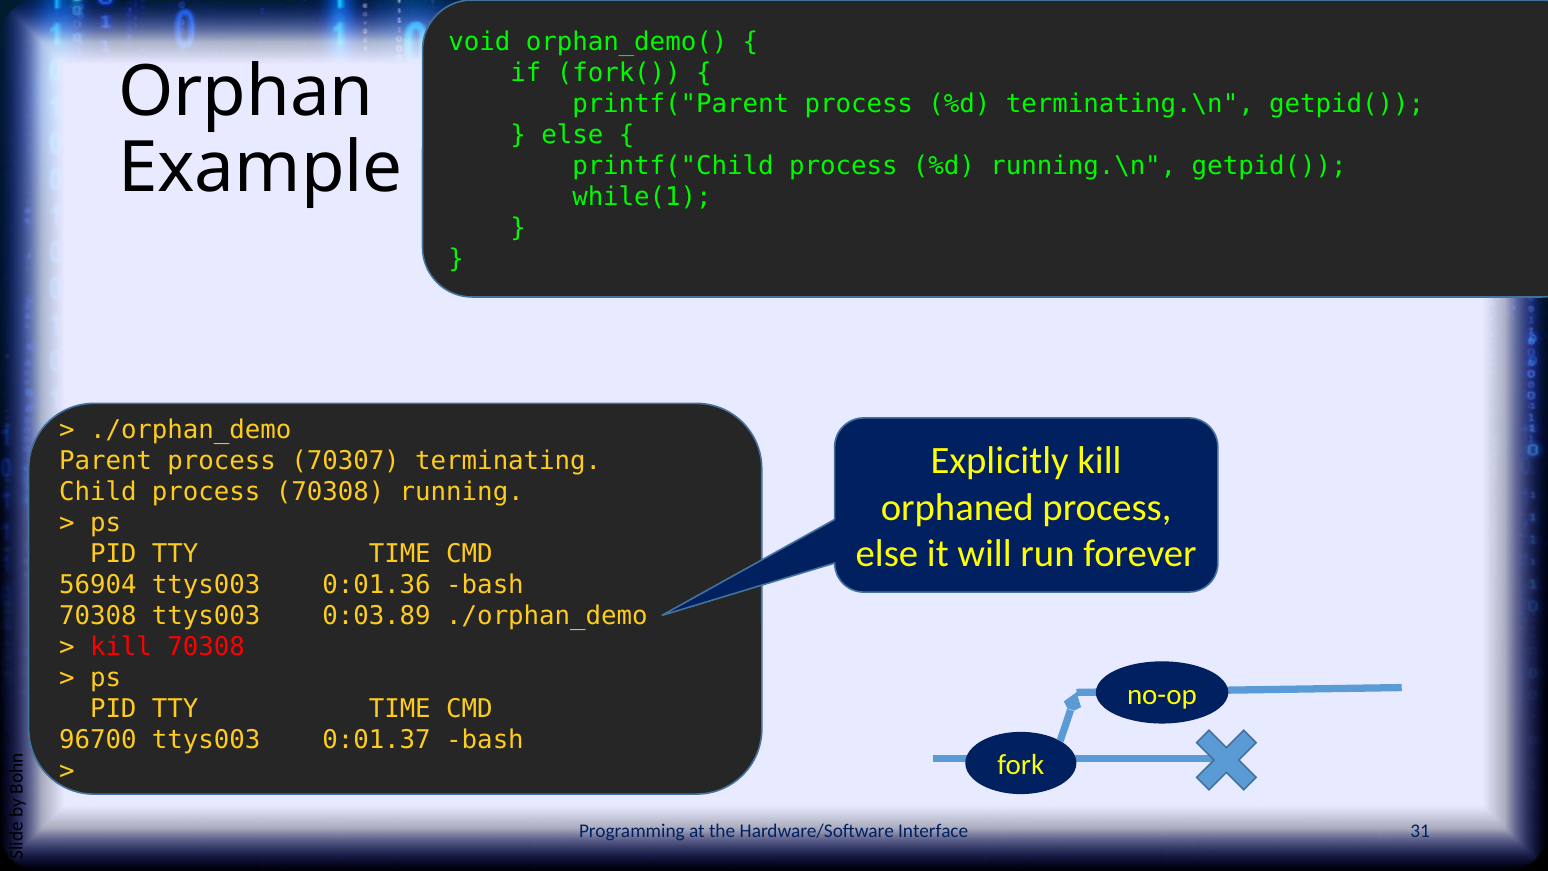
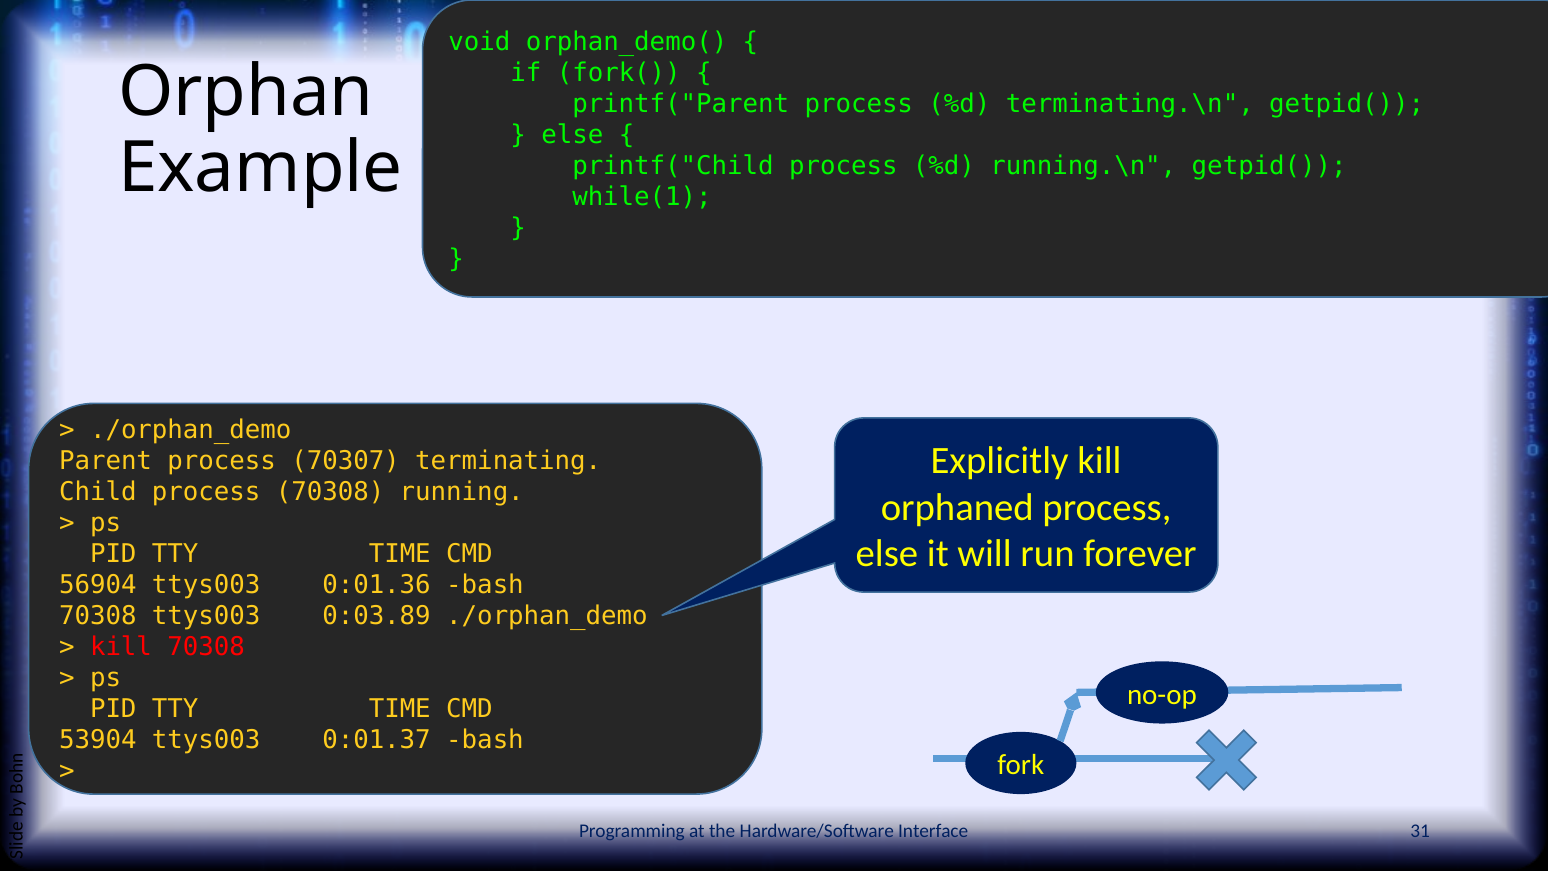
96700: 96700 -> 53904
